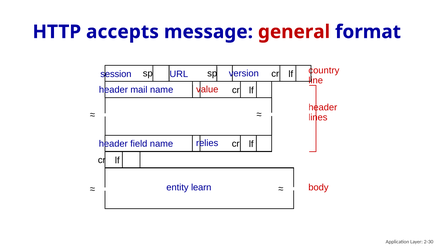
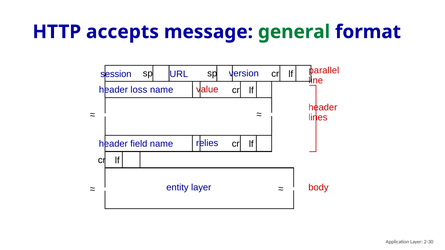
general colour: red -> green
country: country -> parallel
mail: mail -> loss
entity learn: learn -> layer
